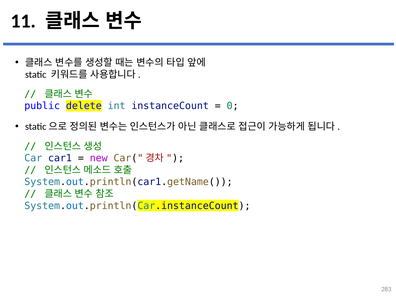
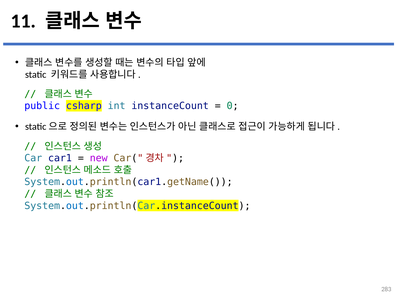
delete: delete -> csharp
